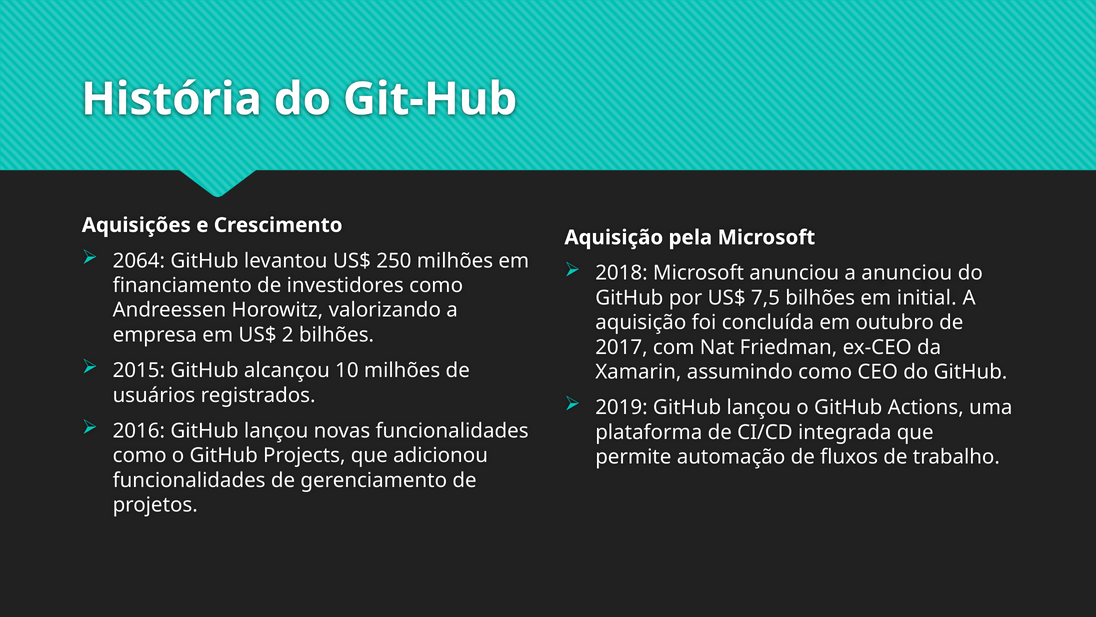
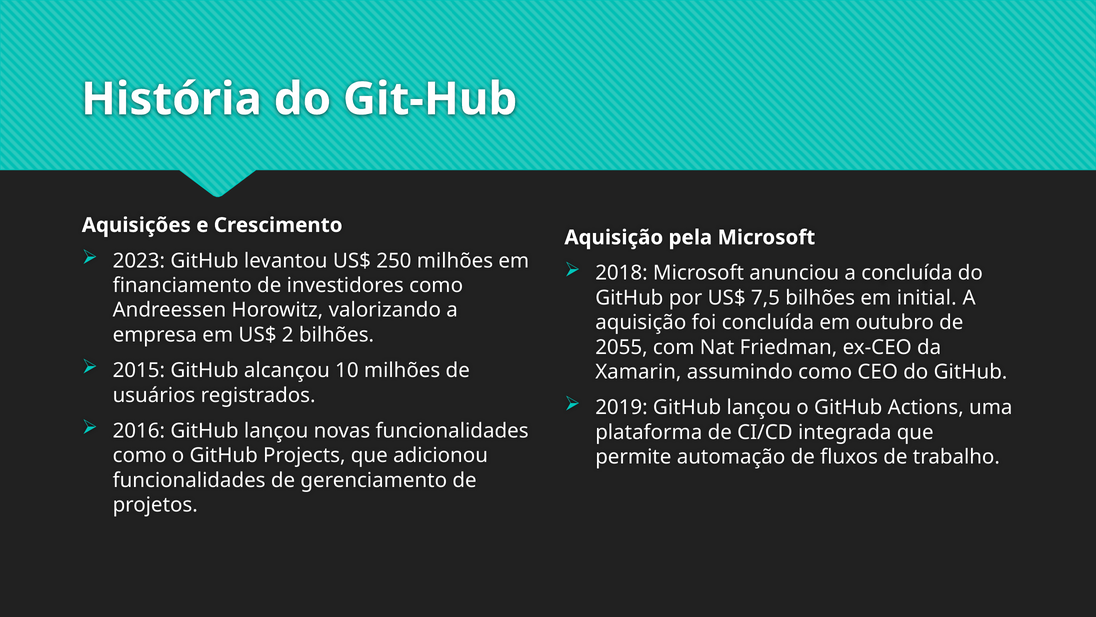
2064: 2064 -> 2023
a anunciou: anunciou -> concluída
2017: 2017 -> 2055
